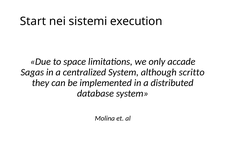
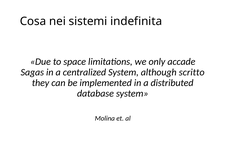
Start: Start -> Cosa
execution: execution -> indefinita
